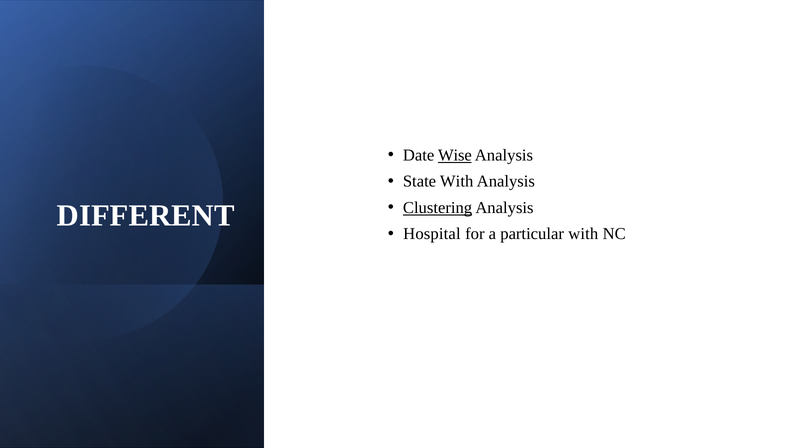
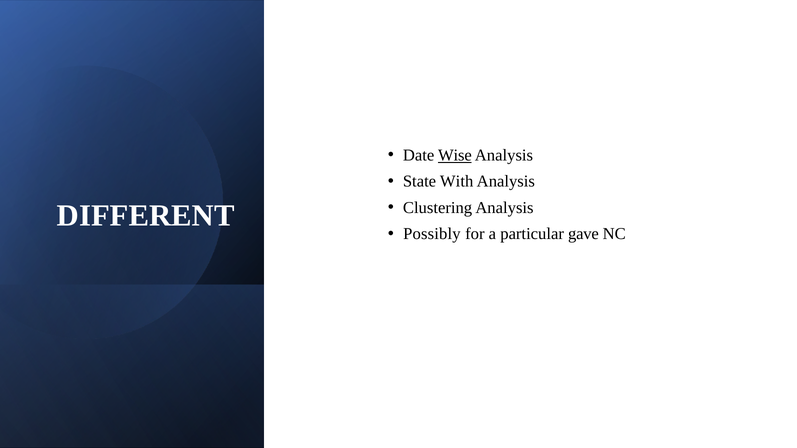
Clustering underline: present -> none
Hospital: Hospital -> Possibly
particular with: with -> gave
